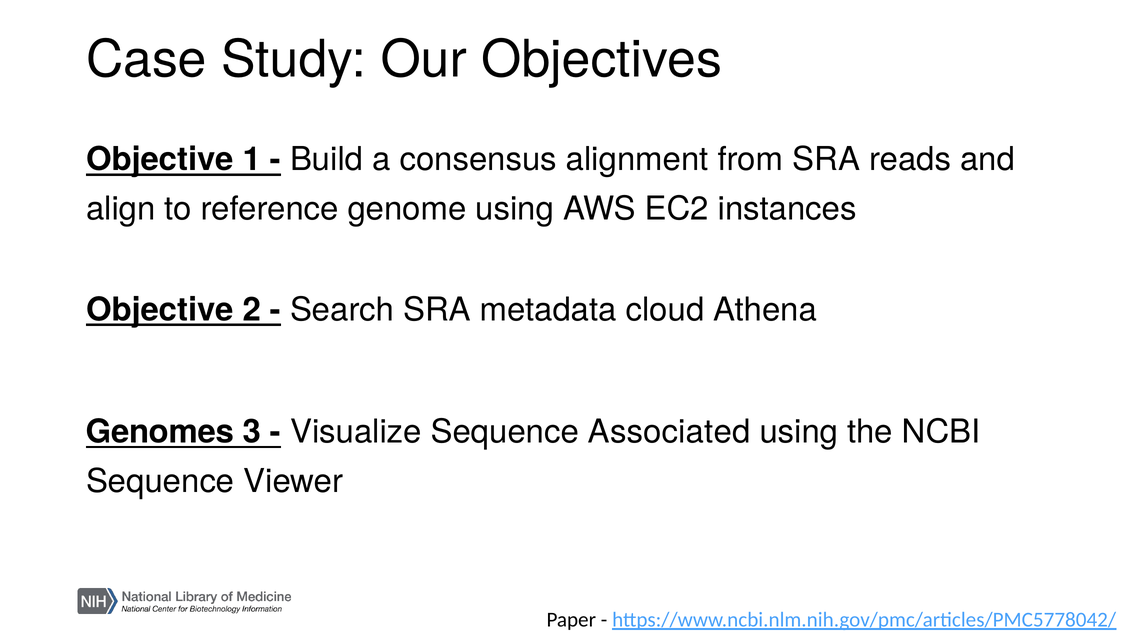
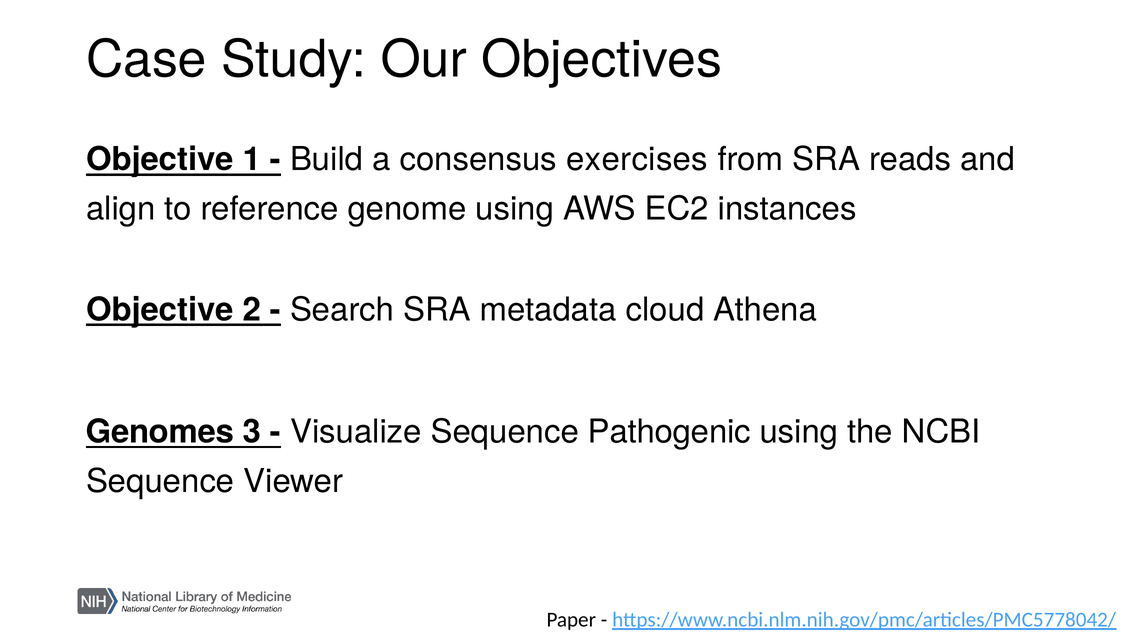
alignment: alignment -> exercises
Associated: Associated -> Pathogenic
